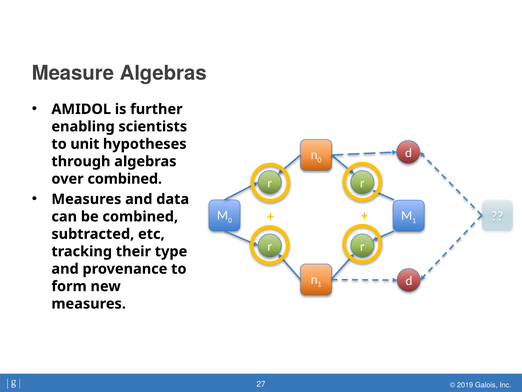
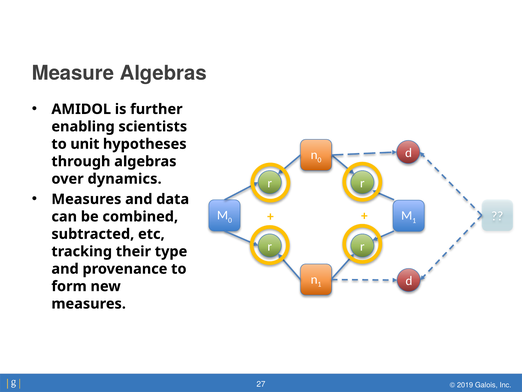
over combined: combined -> dynamics
